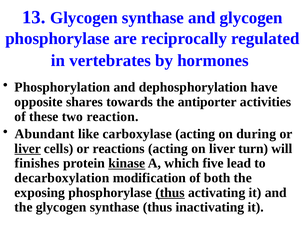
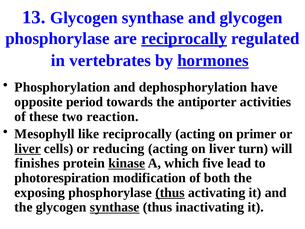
reciprocally at (184, 39) underline: none -> present
hormones underline: none -> present
shares: shares -> period
Abundant: Abundant -> Mesophyll
like carboxylase: carboxylase -> reciprocally
during: during -> primer
reactions: reactions -> reducing
decarboxylation: decarboxylation -> photorespiration
synthase at (115, 207) underline: none -> present
